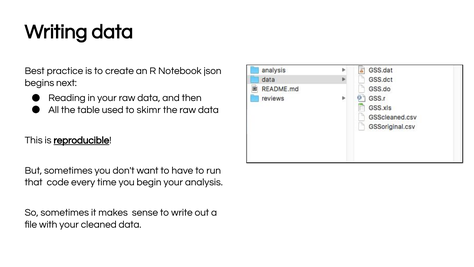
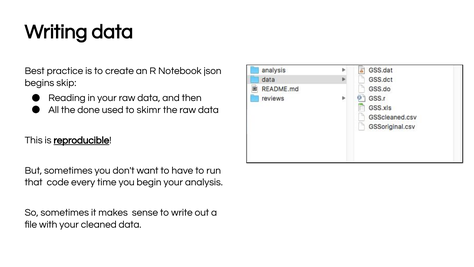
next: next -> skip
table: table -> done
